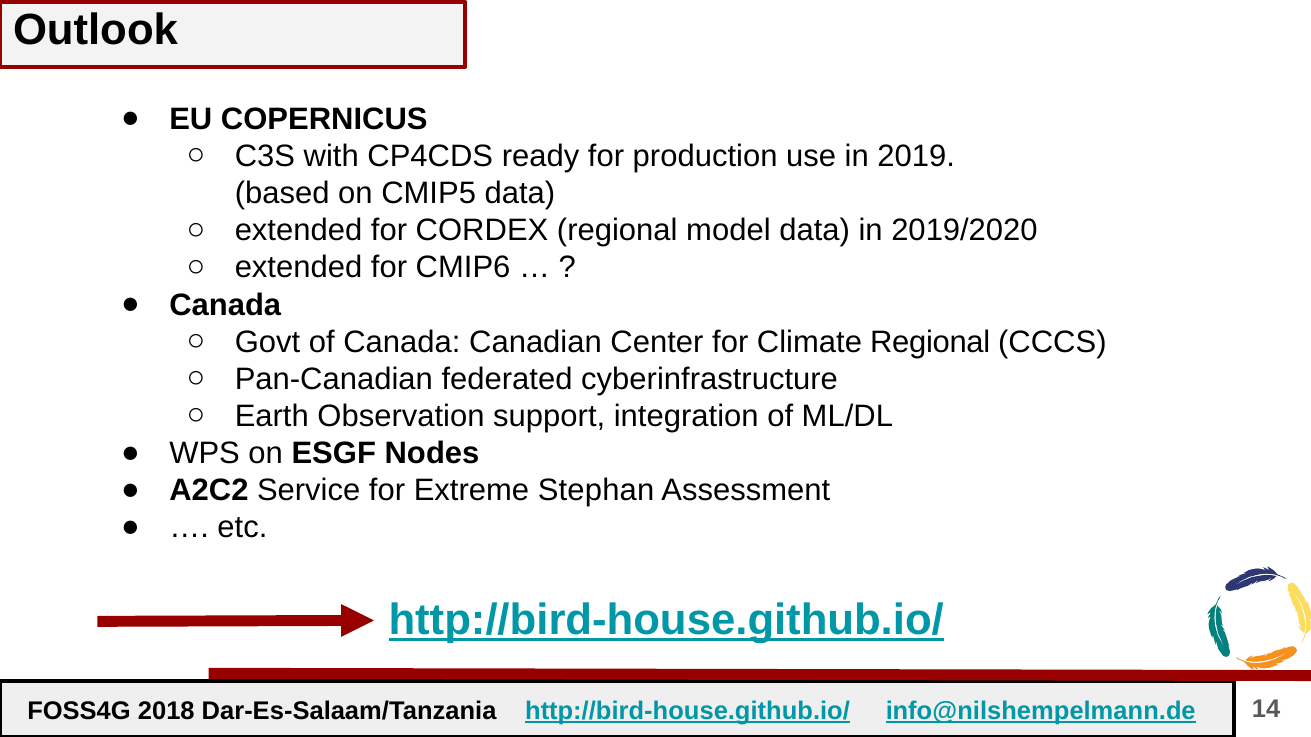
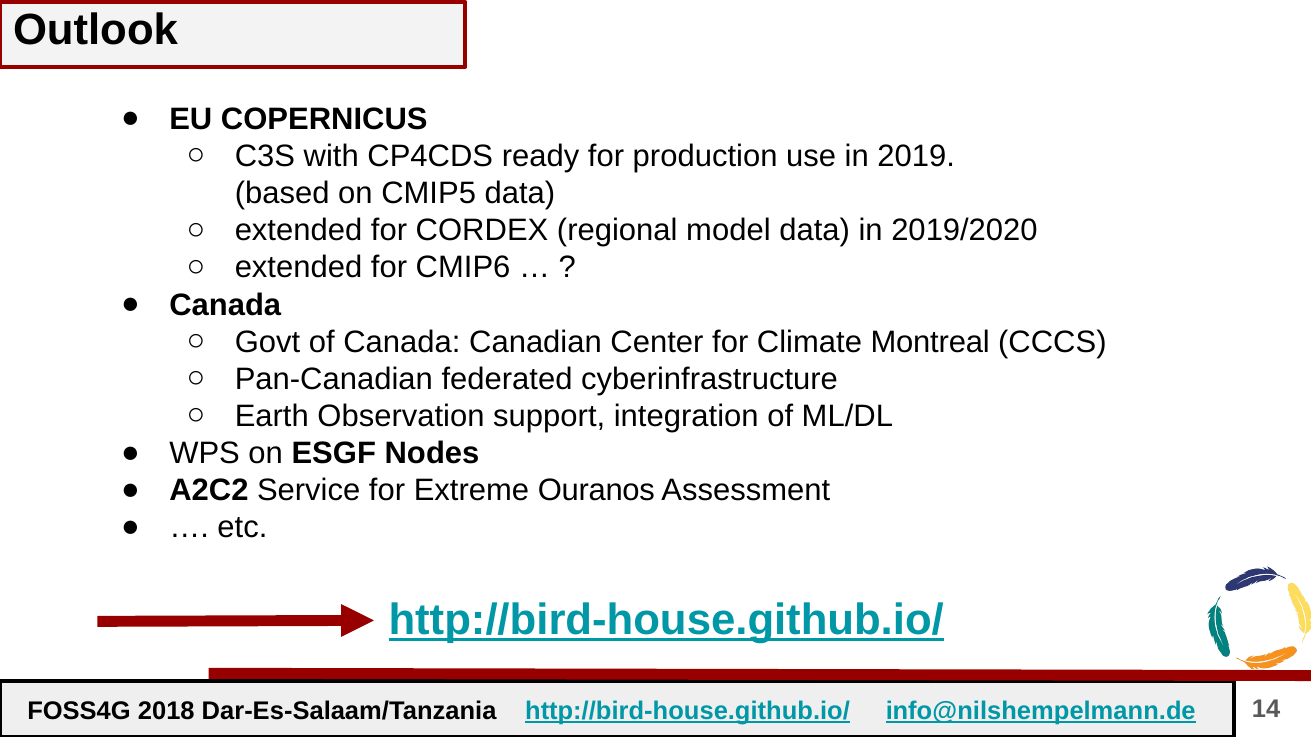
Climate Regional: Regional -> Montreal
Stephan: Stephan -> Ouranos
